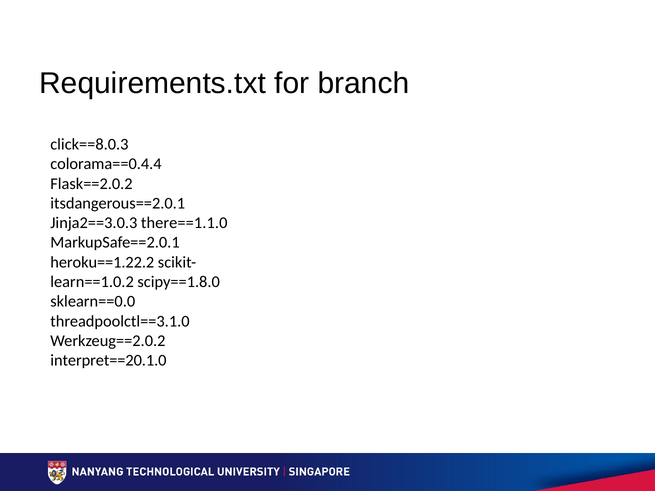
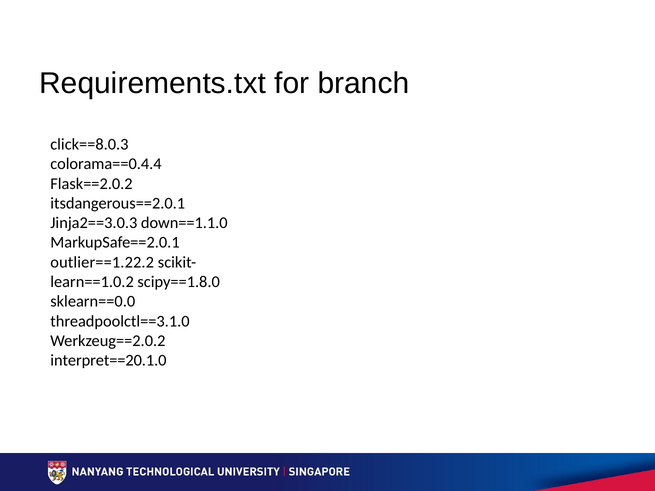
there==1.1.0: there==1.1.0 -> down==1.1.0
heroku==1.22.2: heroku==1.22.2 -> outlier==1.22.2
